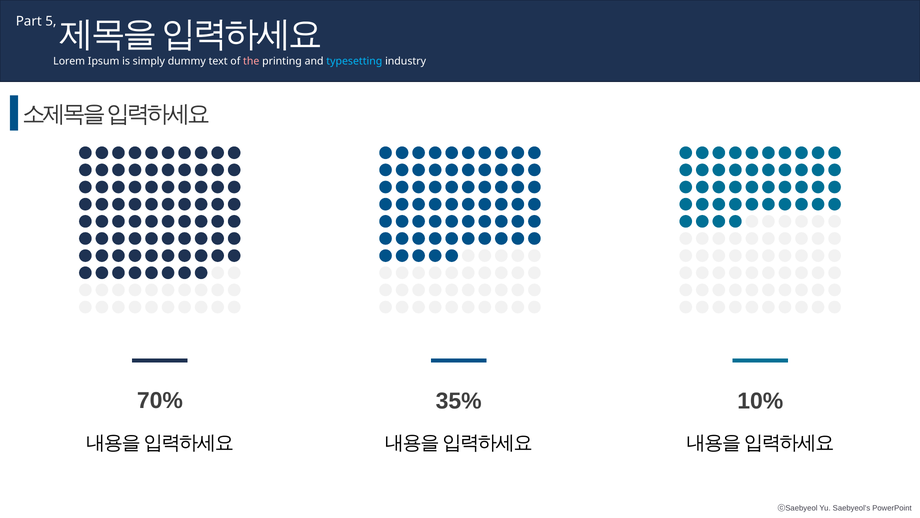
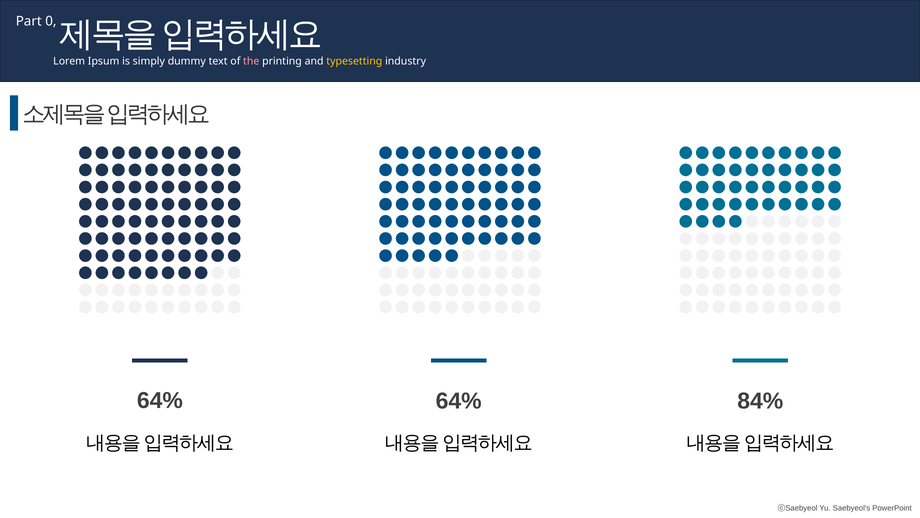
5: 5 -> 0
typesetting colour: light blue -> yellow
70% at (160, 400): 70% -> 64%
35% at (459, 401): 35% -> 64%
10%: 10% -> 84%
